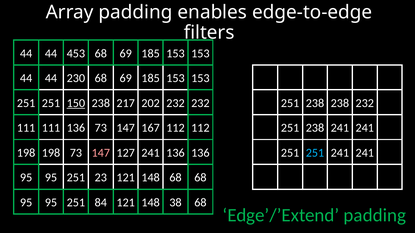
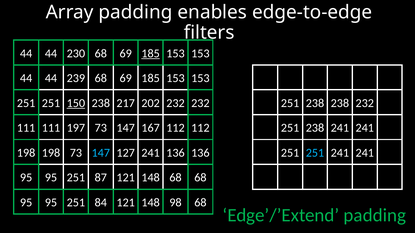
453: 453 -> 230
185 at (151, 53) underline: none -> present
230: 230 -> 239
111 136: 136 -> 197
147 at (101, 153) colour: pink -> light blue
23: 23 -> 87
38: 38 -> 98
